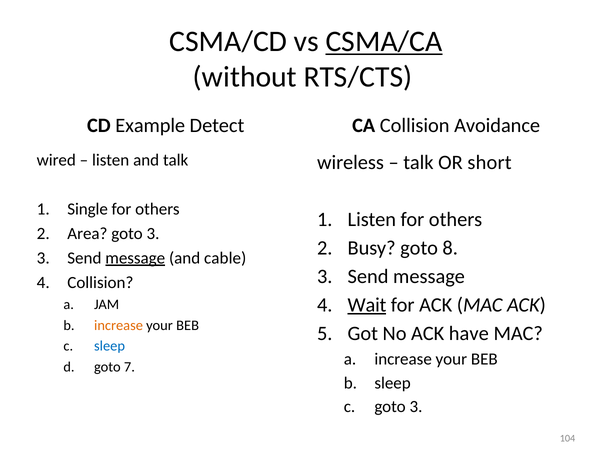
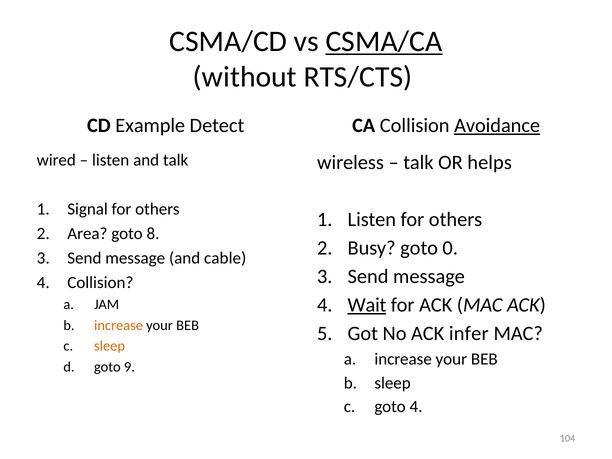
Avoidance underline: none -> present
short: short -> helps
Single: Single -> Signal
3 at (153, 233): 3 -> 8
8: 8 -> 0
message at (135, 258) underline: present -> none
have: have -> infer
sleep at (110, 346) colour: blue -> orange
7: 7 -> 9
3 at (416, 407): 3 -> 4
